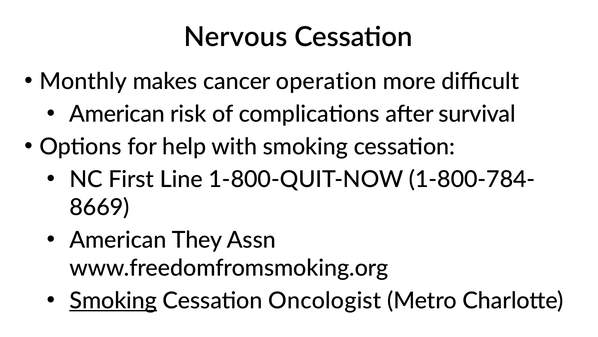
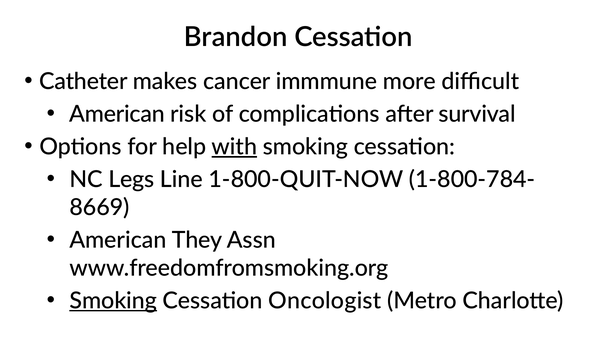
Nervous: Nervous -> Brandon
Monthly: Monthly -> Catheter
operation: operation -> immmune
with underline: none -> present
First: First -> Legs
